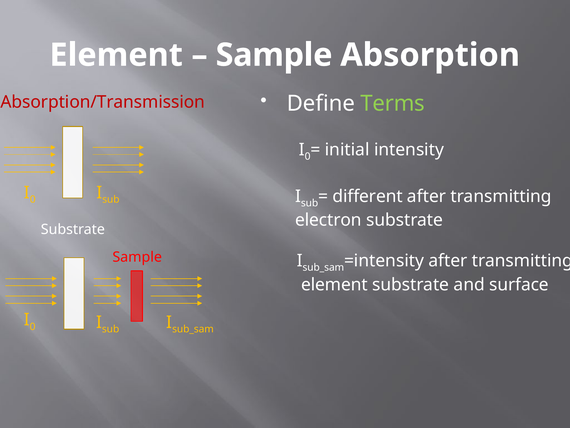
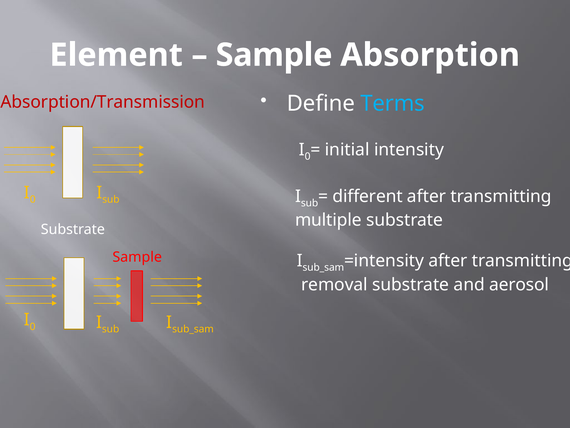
Terms colour: light green -> light blue
electron: electron -> multiple
element at (334, 284): element -> removal
surface: surface -> aerosol
